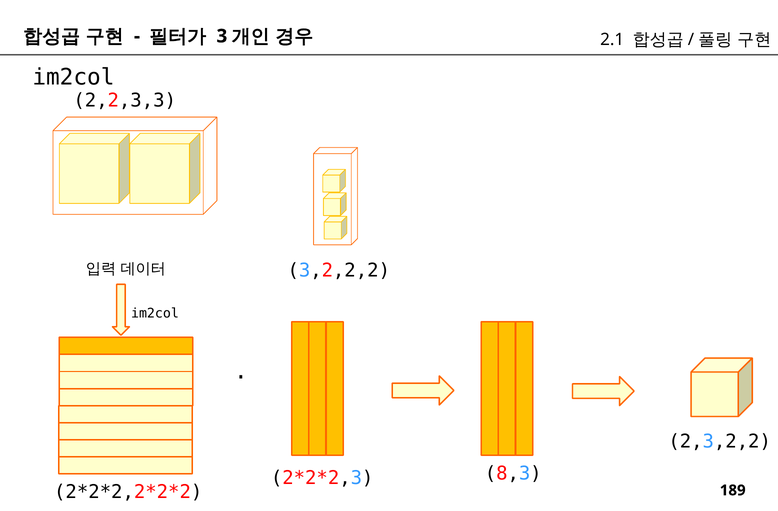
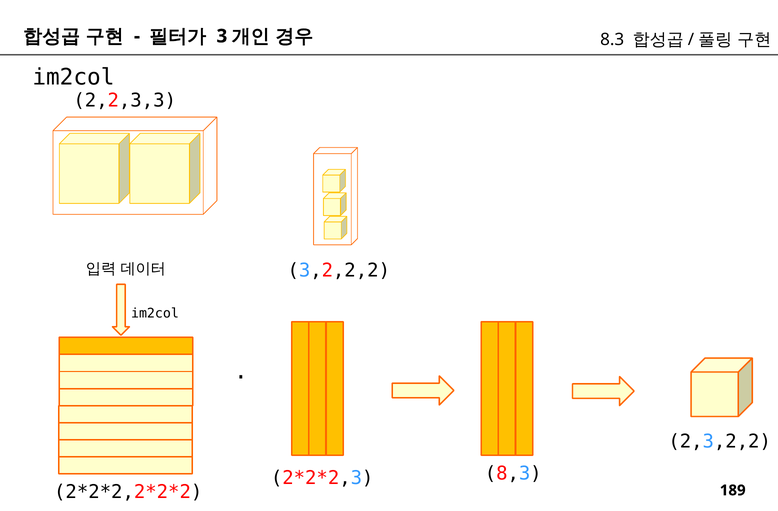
2.1: 2.1 -> 8.3
